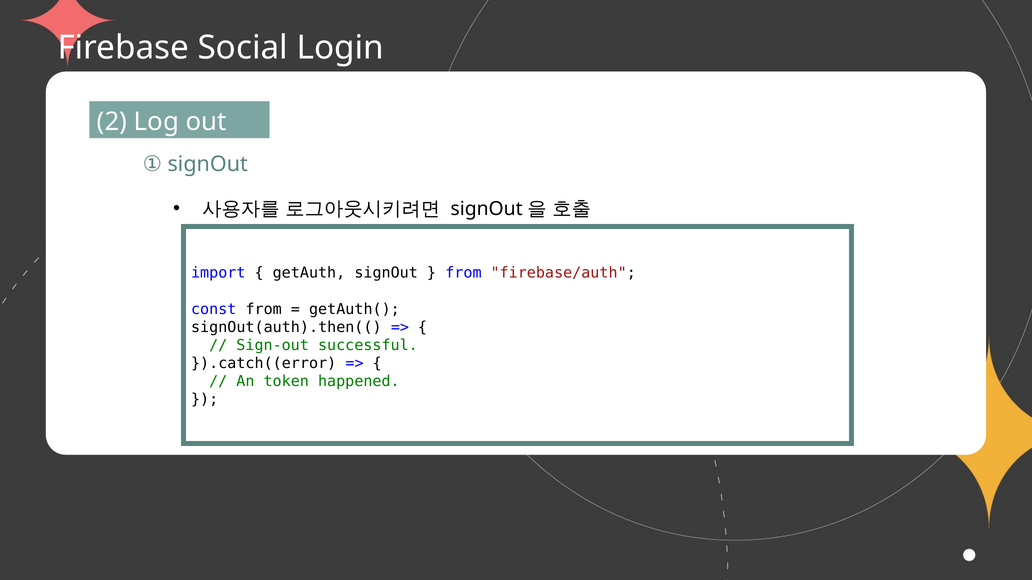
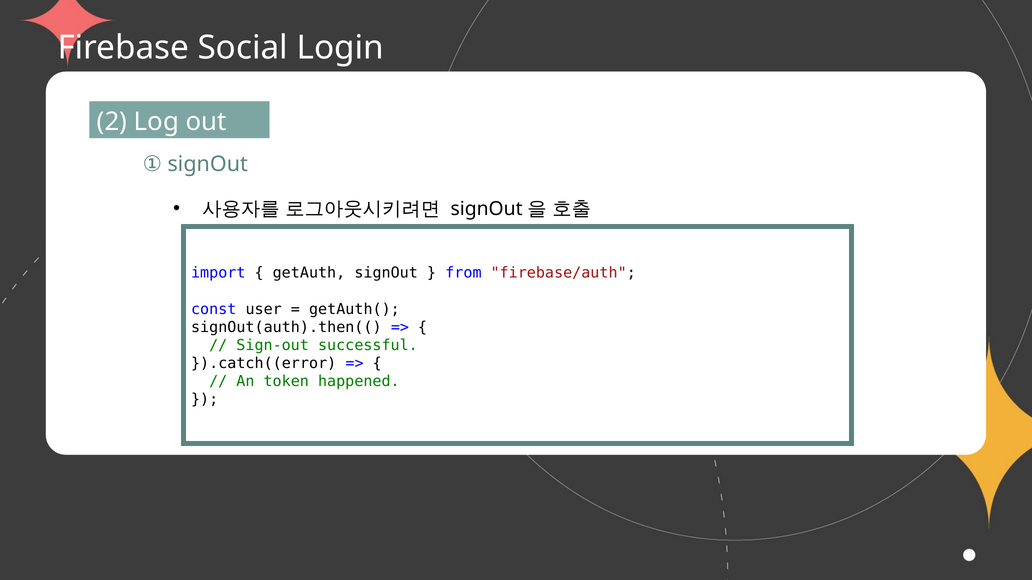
const from: from -> user
